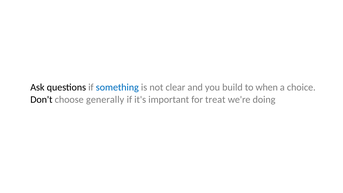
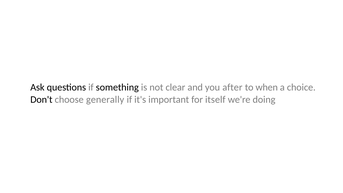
something colour: blue -> black
build: build -> after
treat: treat -> itself
